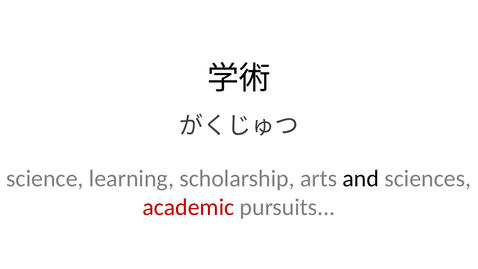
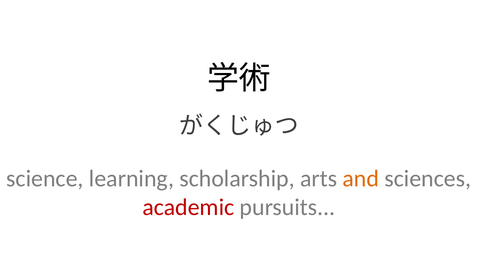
and colour: black -> orange
